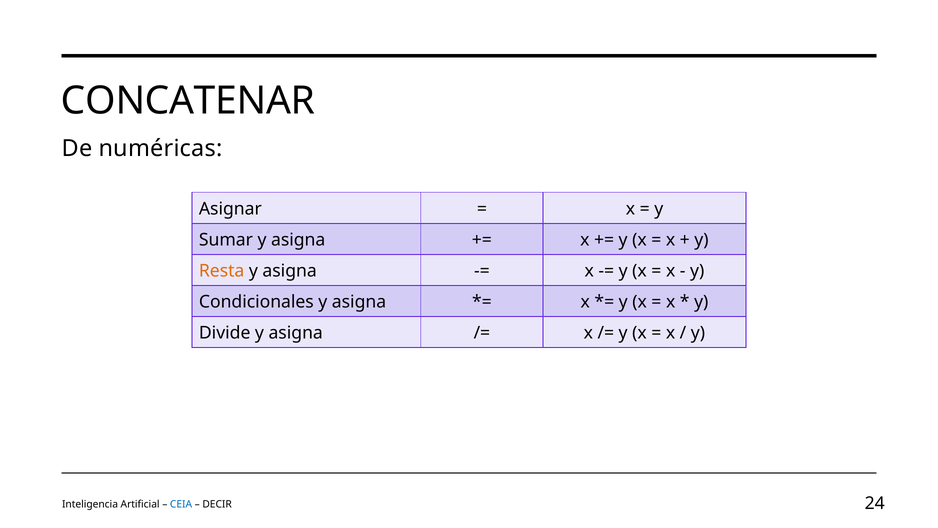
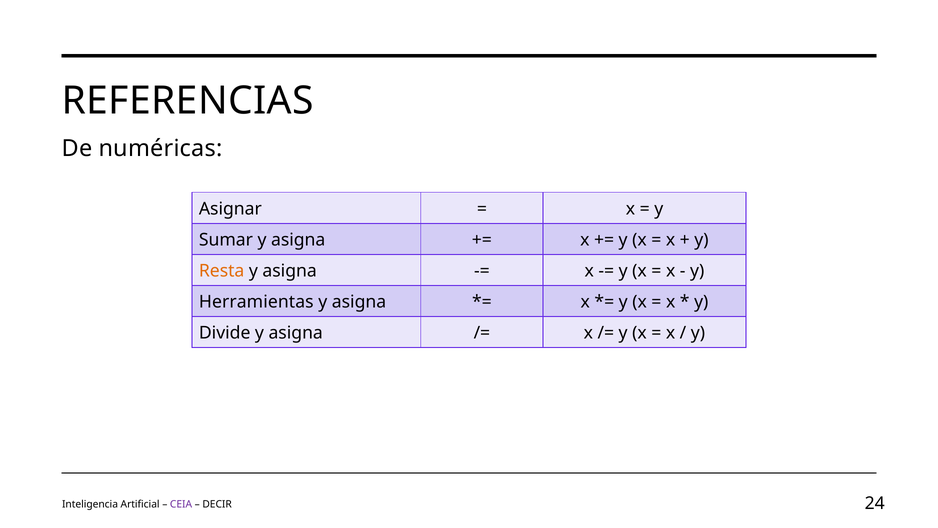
CONCATENAR: CONCATENAR -> REFERENCIAS
Condicionales: Condicionales -> Herramientas
CEIA colour: blue -> purple
